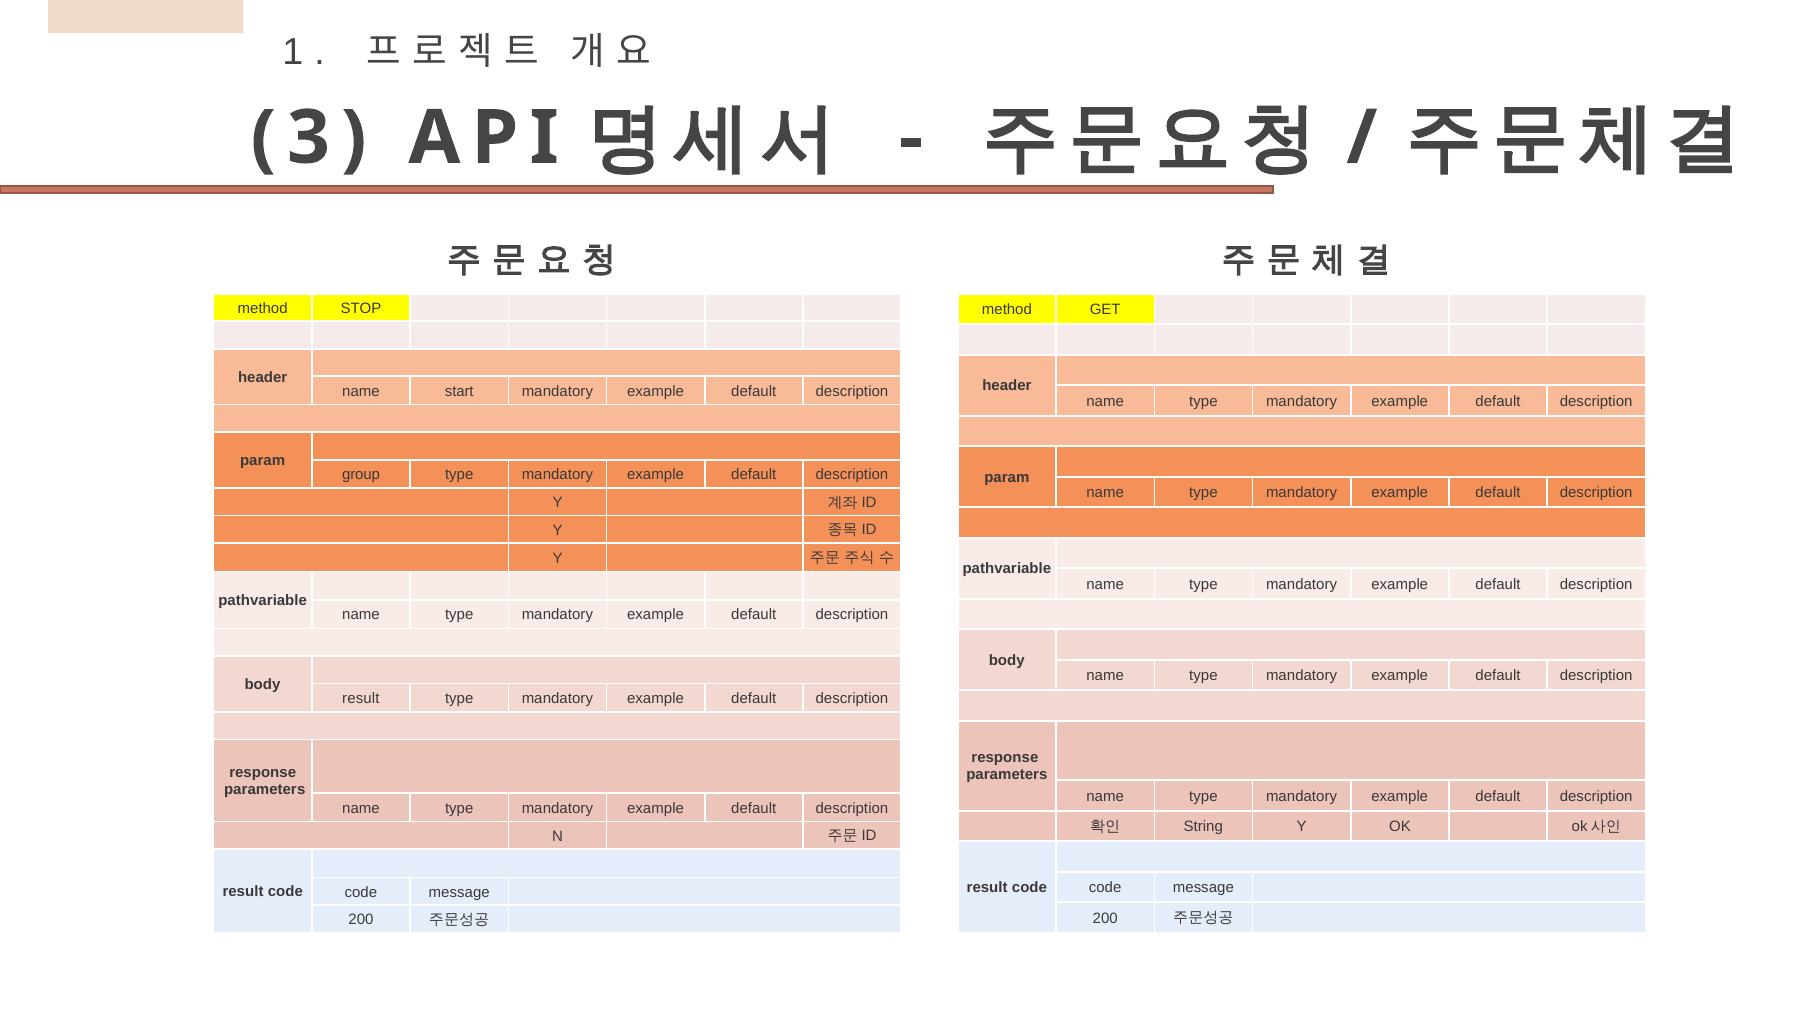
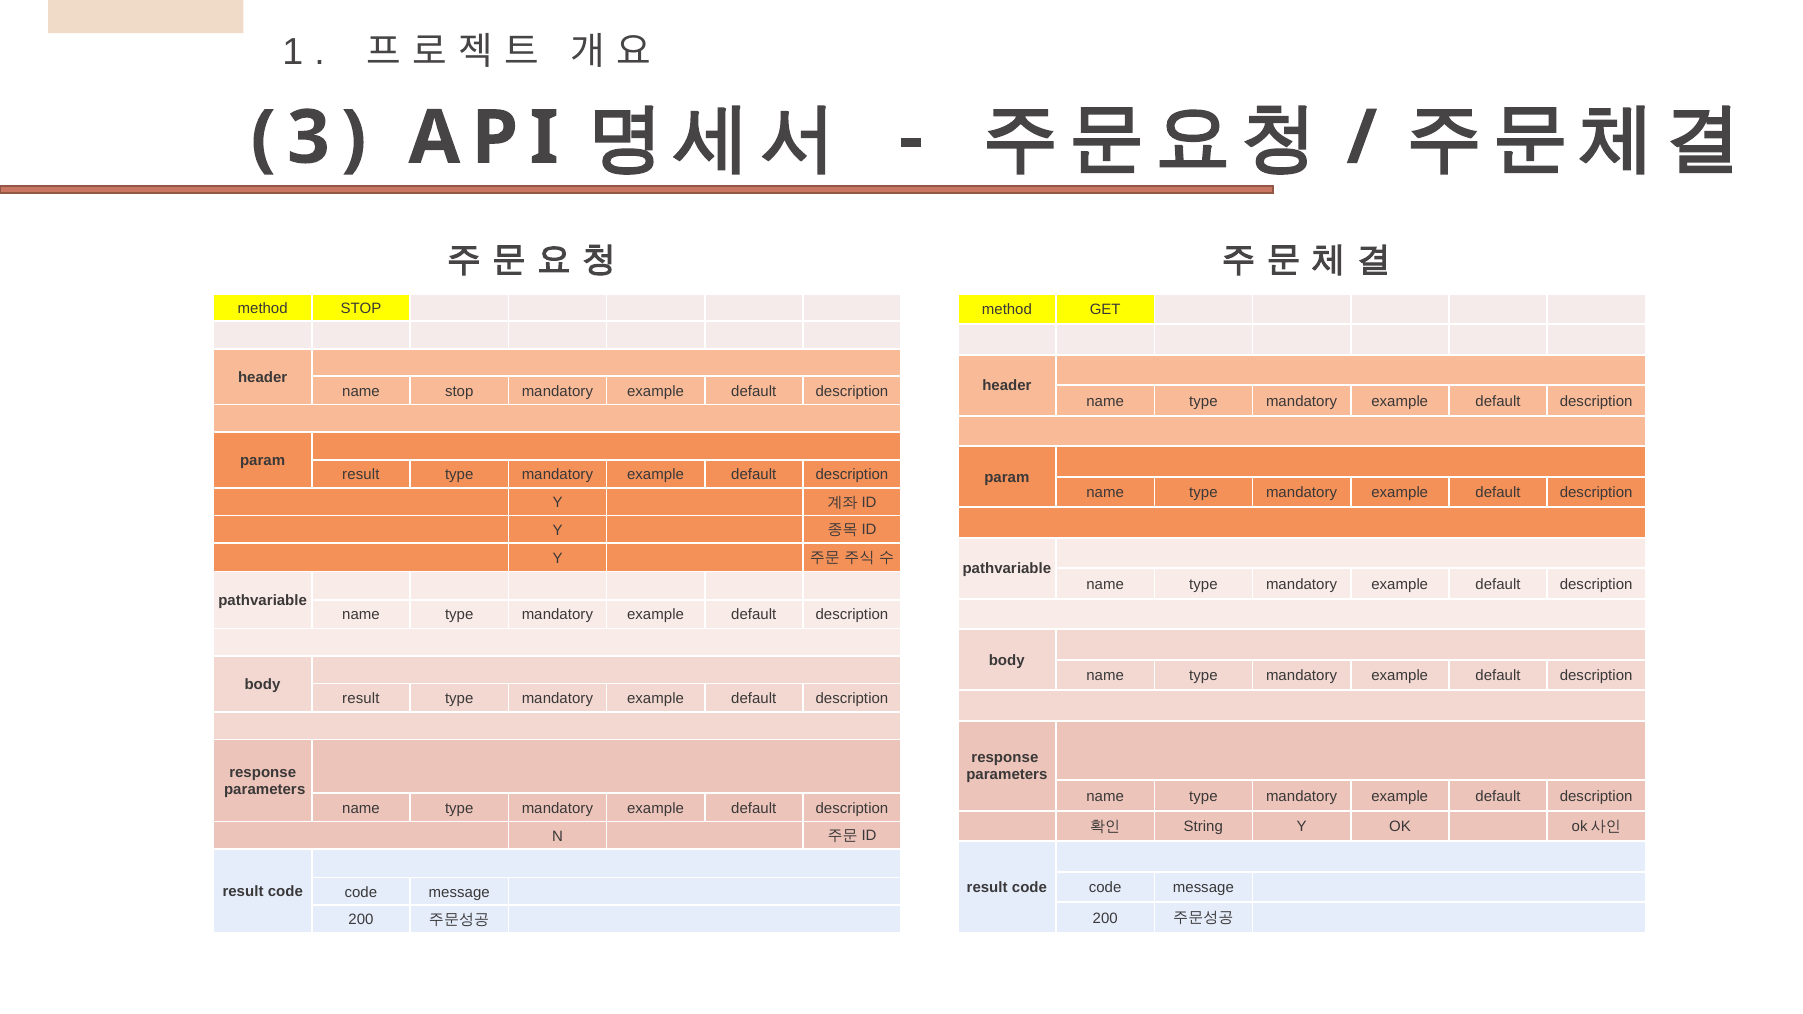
name start: start -> stop
group at (361, 475): group -> result
